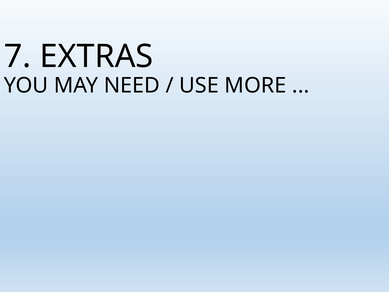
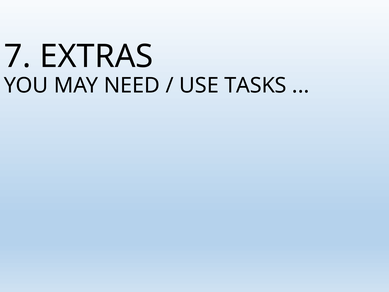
MORE: MORE -> TASKS
